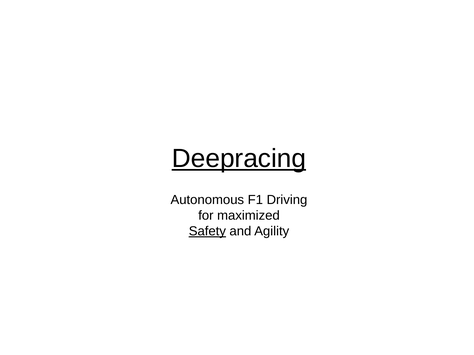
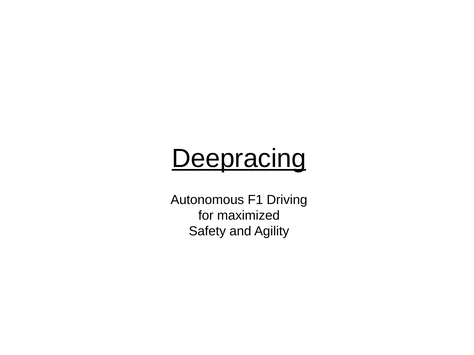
Safety underline: present -> none
